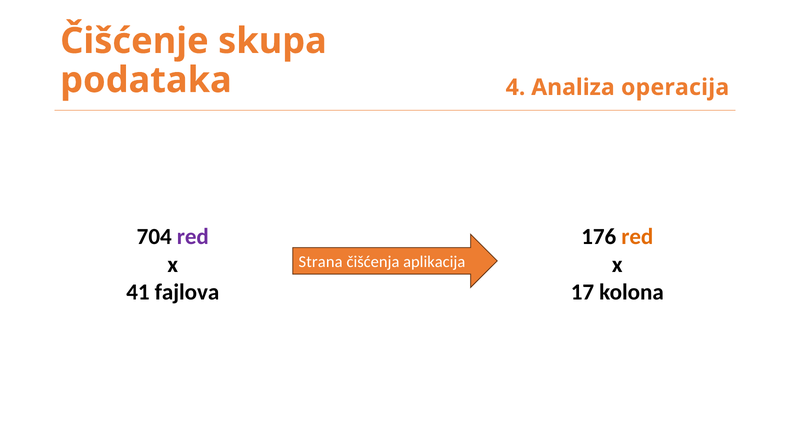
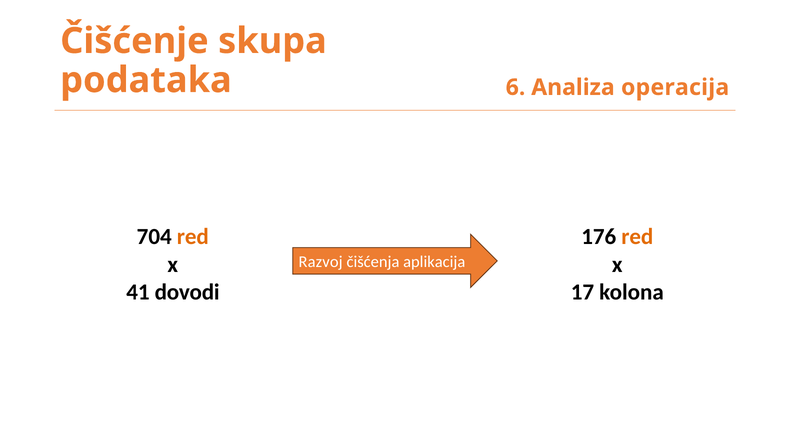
4: 4 -> 6
red at (193, 237) colour: purple -> orange
Strana: Strana -> Razvoj
fajlova: fajlova -> dovodi
